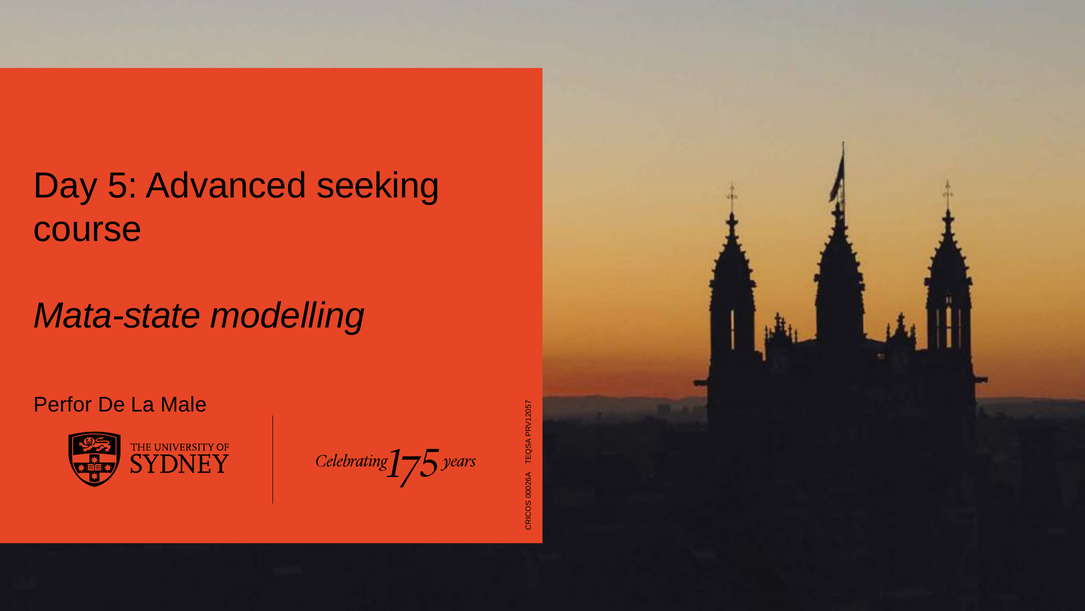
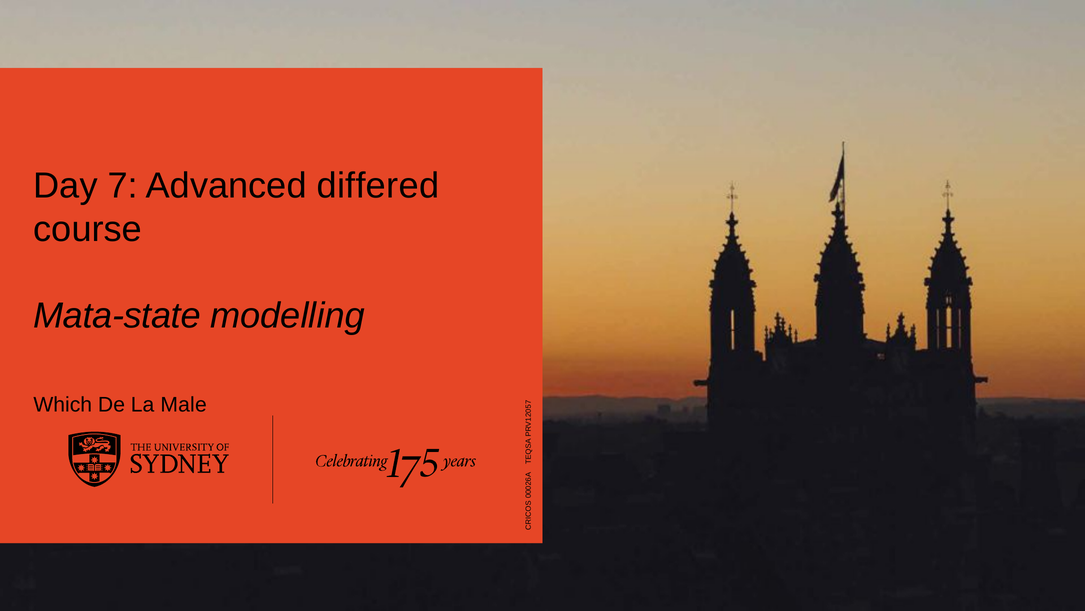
Day 5: 5 -> 7
seeking: seeking -> differed
Perfor: Perfor -> Which
